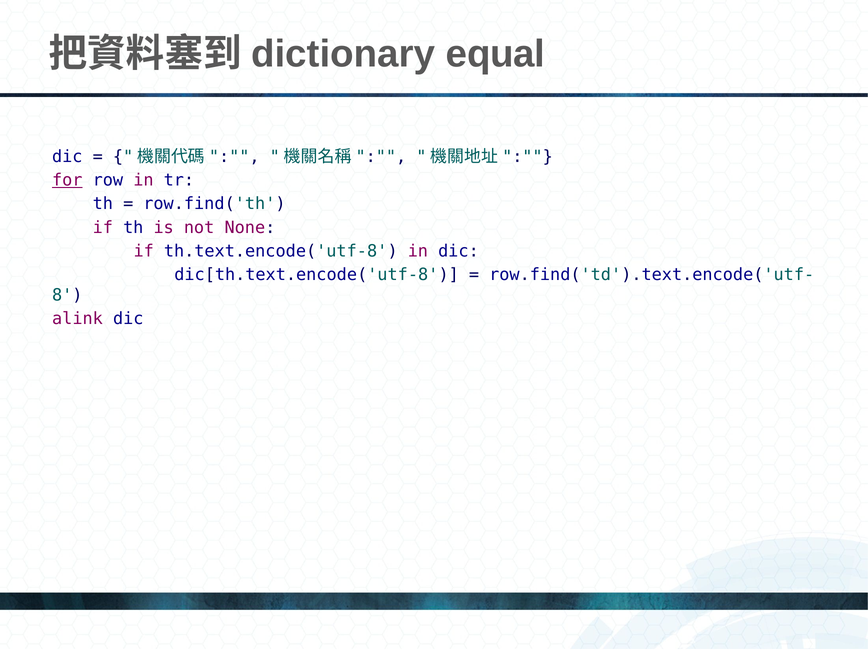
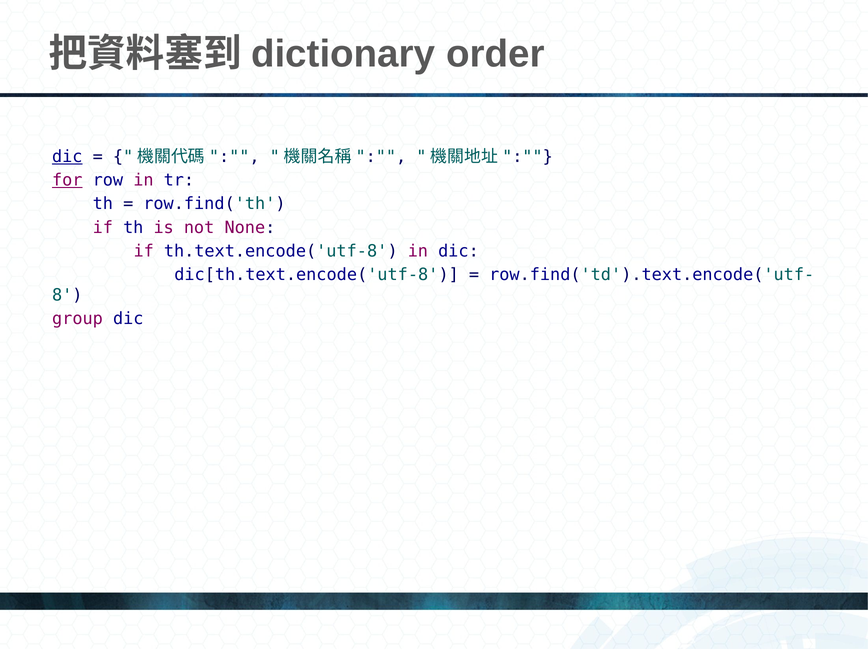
equal: equal -> order
dic at (67, 157) underline: none -> present
alink: alink -> group
